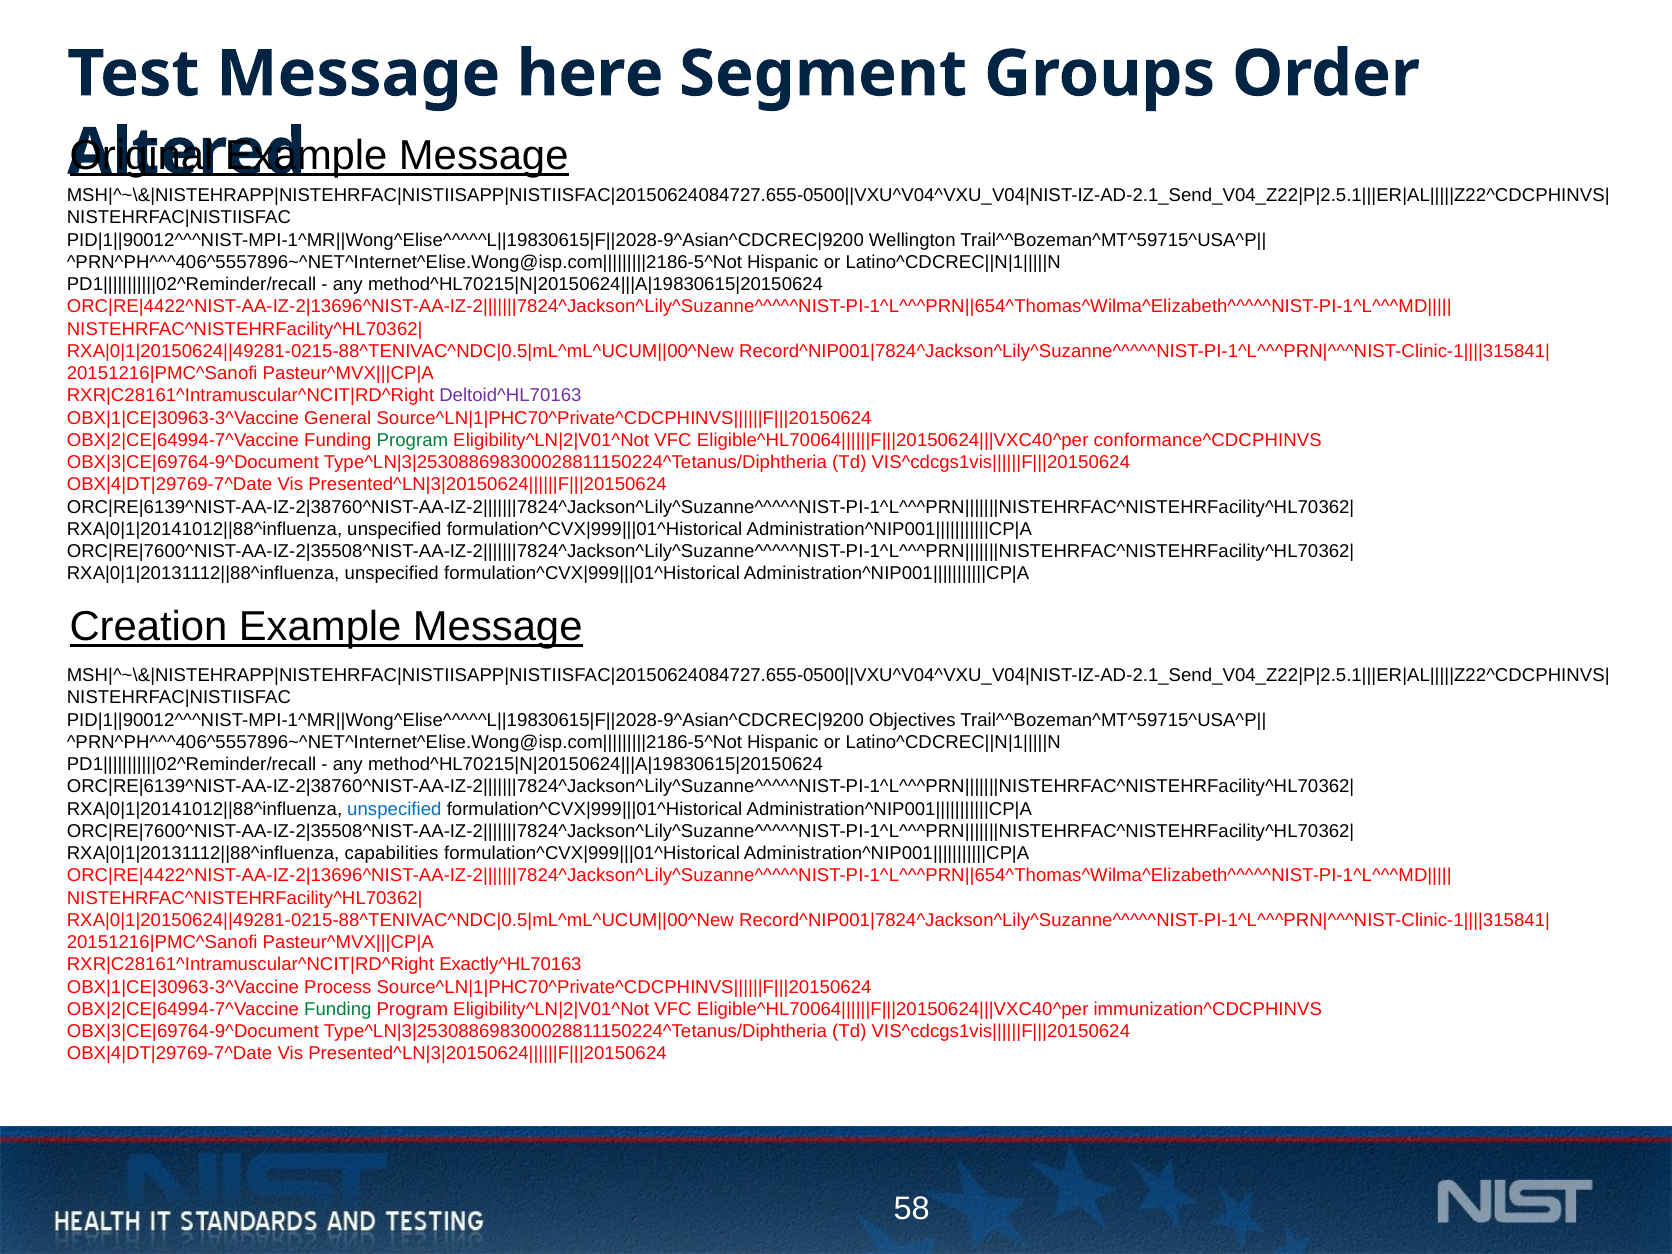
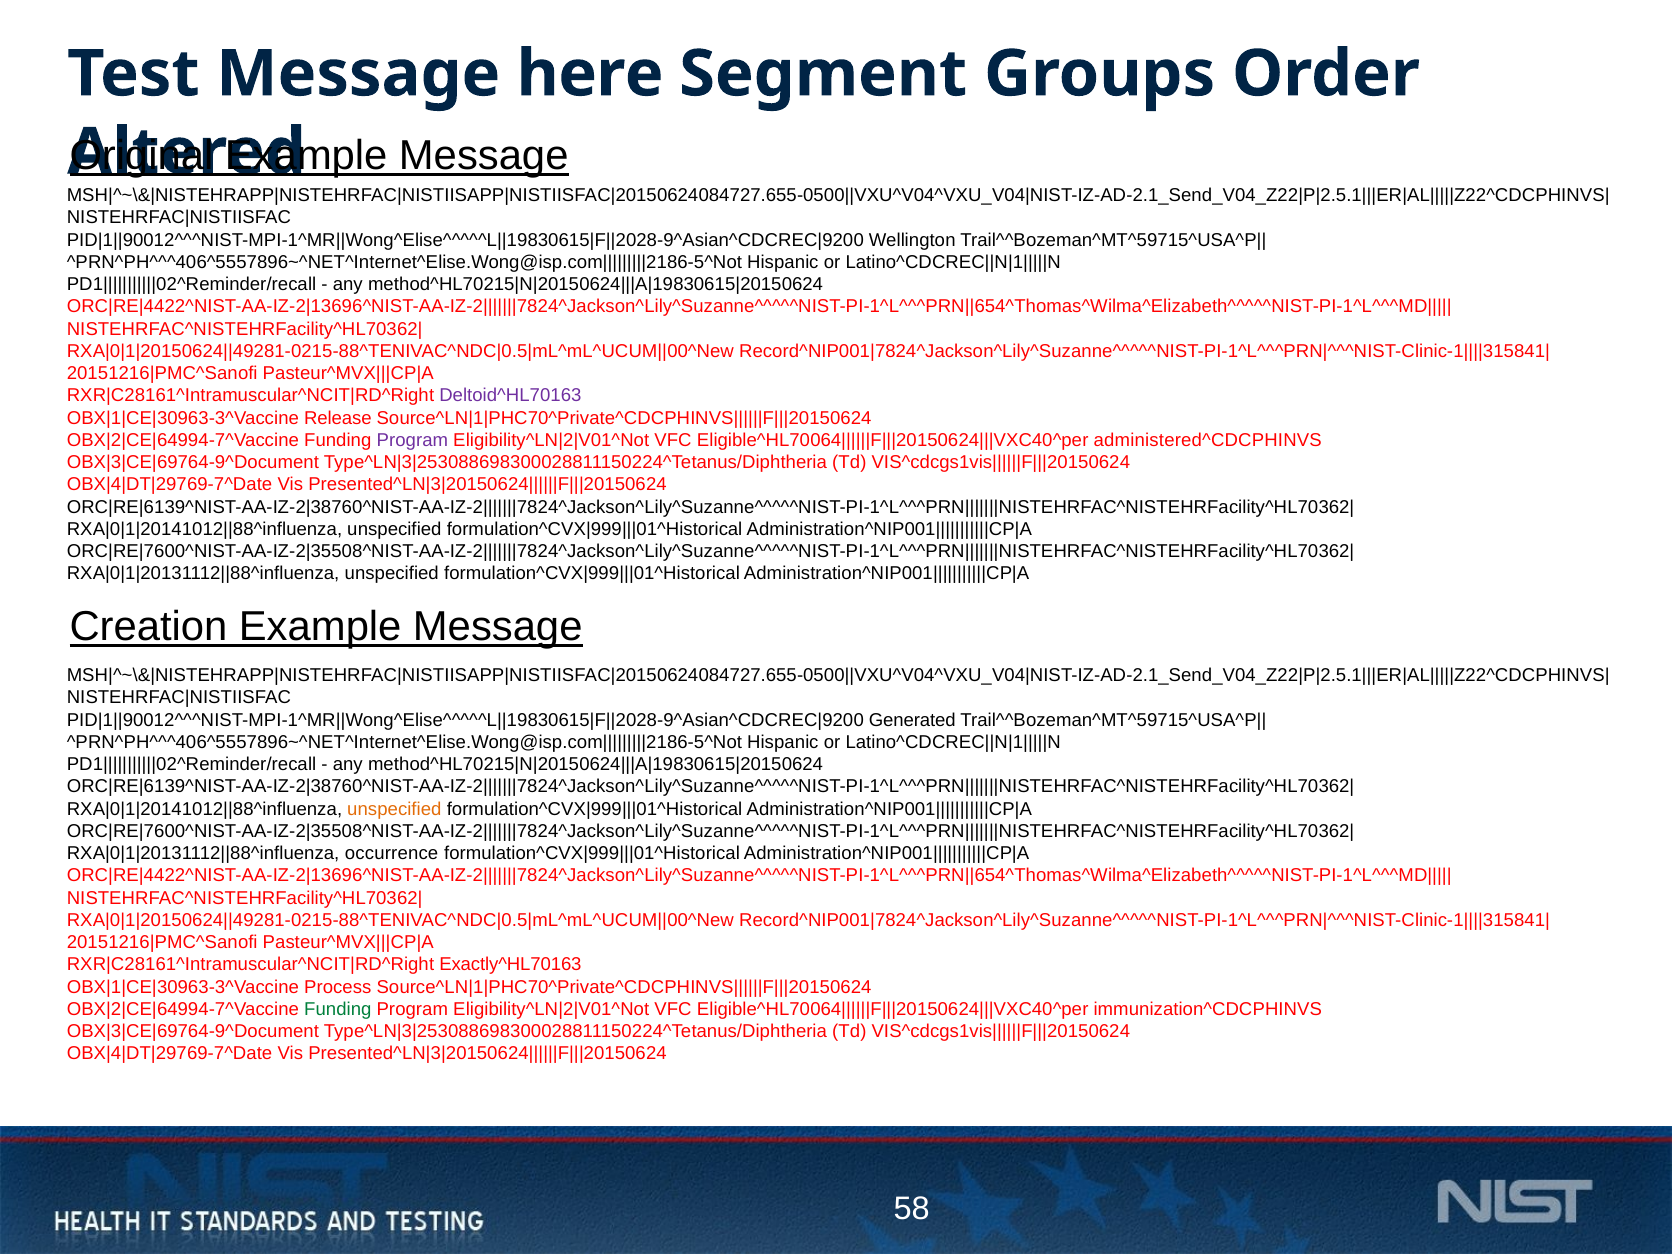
General: General -> Release
Program at (412, 440) colour: green -> purple
conformance^CDCPHINVS: conformance^CDCPHINVS -> administered^CDCPHINVS
Objectives: Objectives -> Generated
unspecified at (394, 809) colour: blue -> orange
capabilities: capabilities -> occurrence
